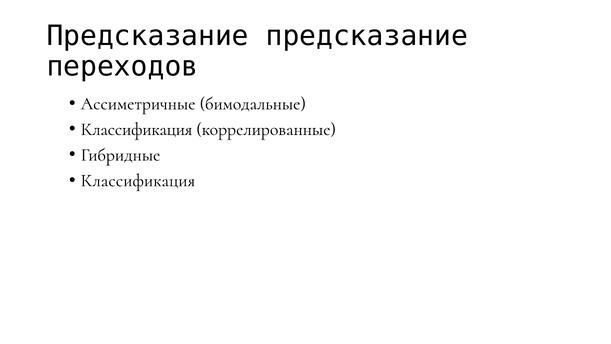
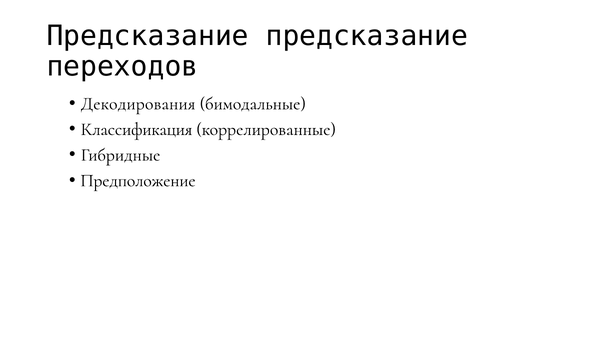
Ассиметричные: Ассиметричные -> Декодирования
Классификация at (138, 180): Классификация -> Предположение
